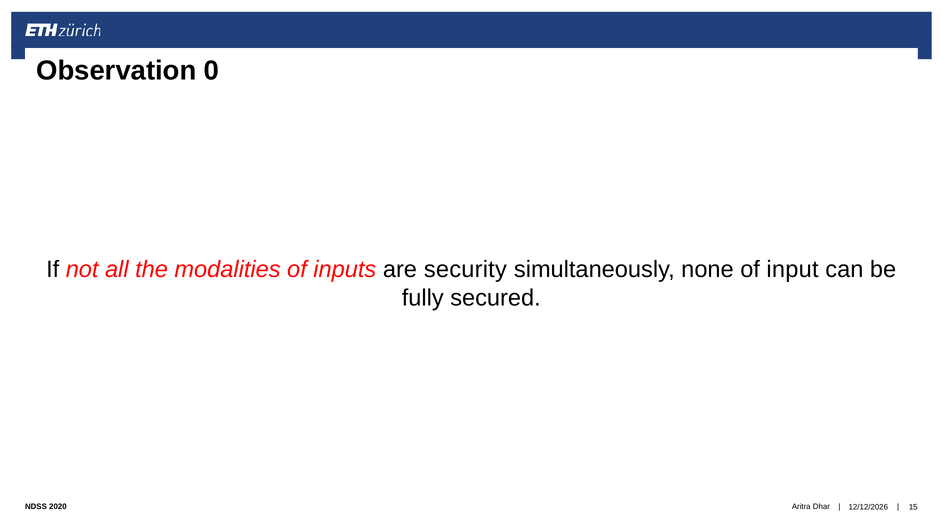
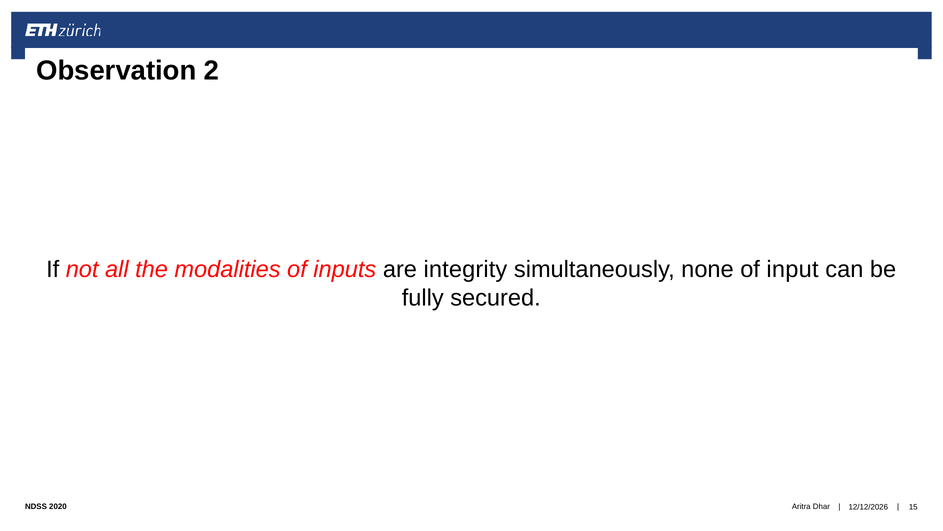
0: 0 -> 2
security: security -> integrity
